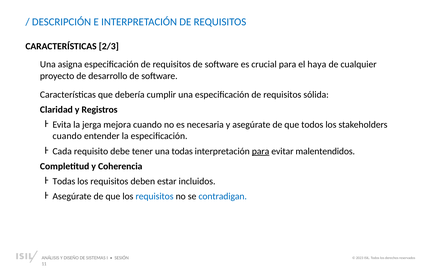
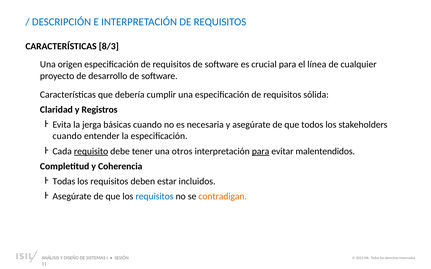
2/3: 2/3 -> 8/3
asigna: asigna -> origen
haya: haya -> línea
mejora: mejora -> básicas
requisito underline: none -> present
una todas: todas -> otros
contradigan colour: blue -> orange
